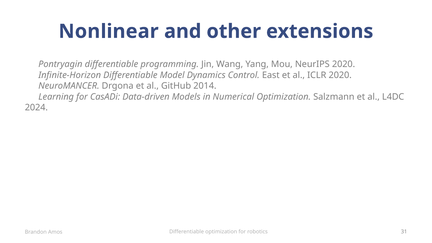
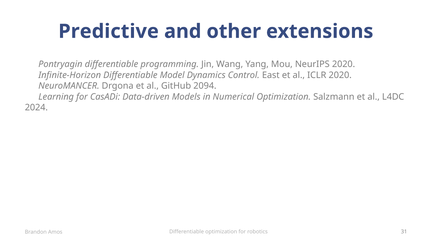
Nonlinear: Nonlinear -> Predictive
2014: 2014 -> 2094
